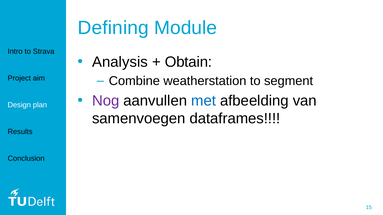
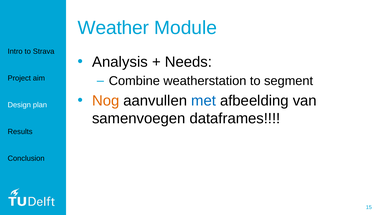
Defining: Defining -> Weather
Obtain: Obtain -> Needs
Nog colour: purple -> orange
